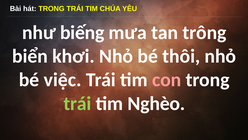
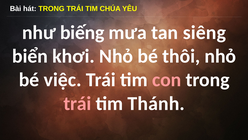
trông: trông -> siêng
trái at (77, 103) colour: light green -> pink
Nghèo: Nghèo -> Thánh
